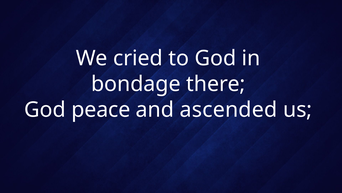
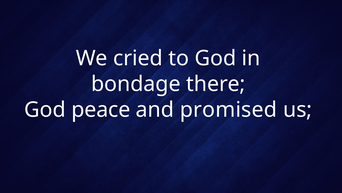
ascended: ascended -> promised
